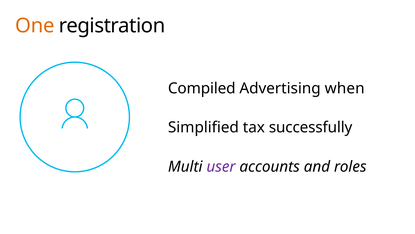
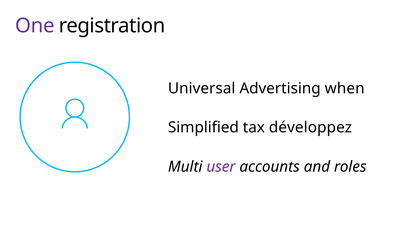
One colour: orange -> purple
Compiled: Compiled -> Universal
successfully: successfully -> développez
